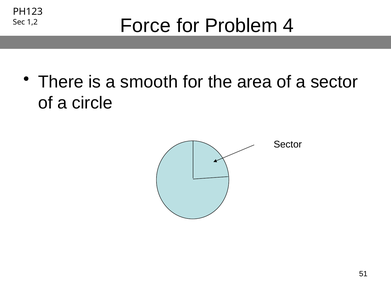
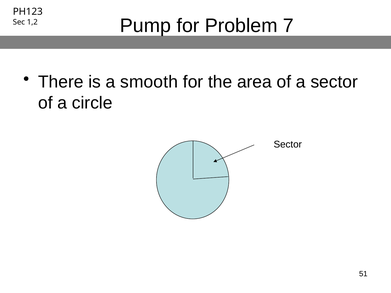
Force: Force -> Pump
4: 4 -> 7
